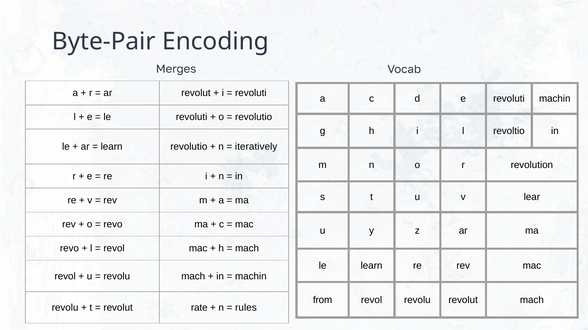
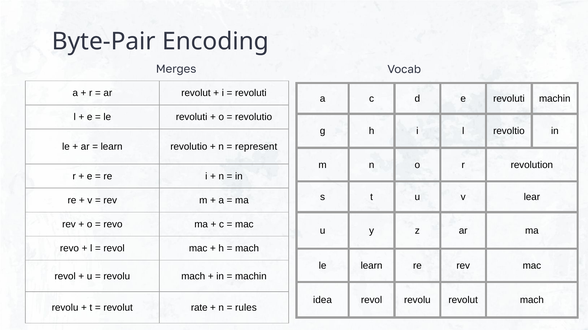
iteratively: iteratively -> represent
from: from -> idea
